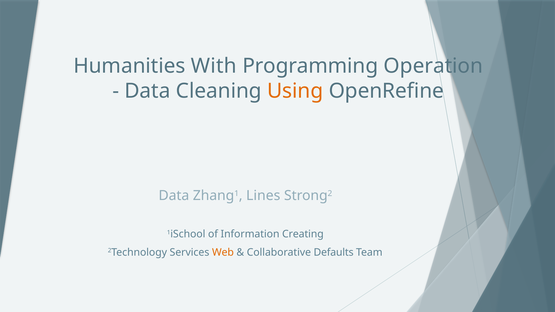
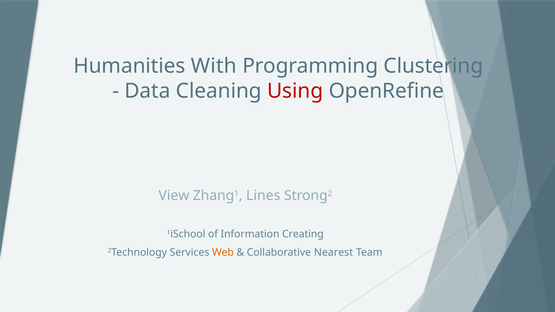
Operation: Operation -> Clustering
Using colour: orange -> red
Data at (174, 196): Data -> View
Defaults: Defaults -> Nearest
